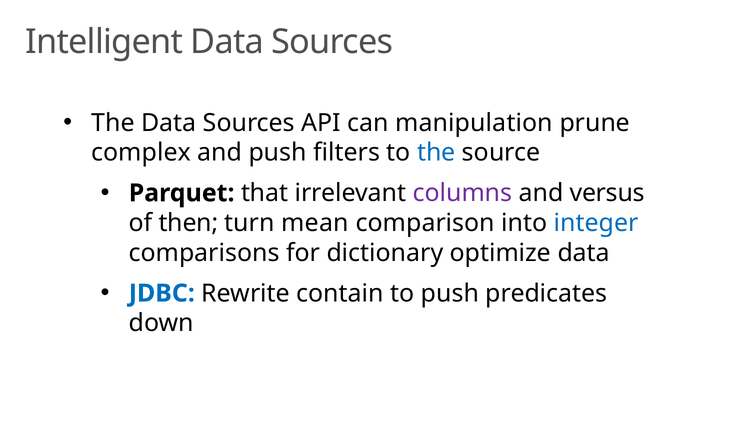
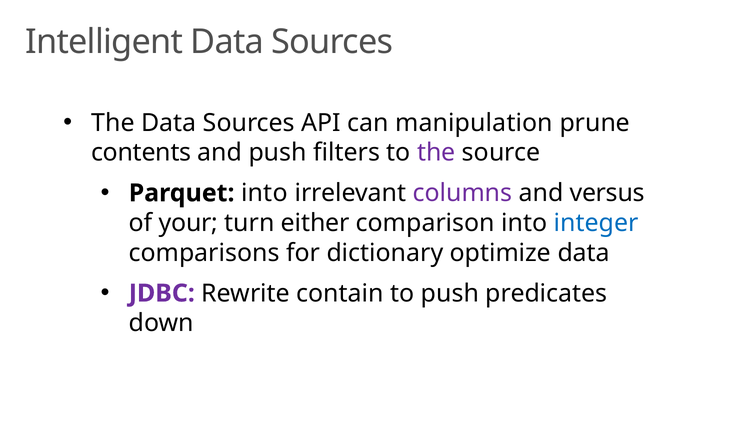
complex: complex -> contents
the at (436, 153) colour: blue -> purple
Parquet that: that -> into
then: then -> your
mean: mean -> either
JDBC colour: blue -> purple
